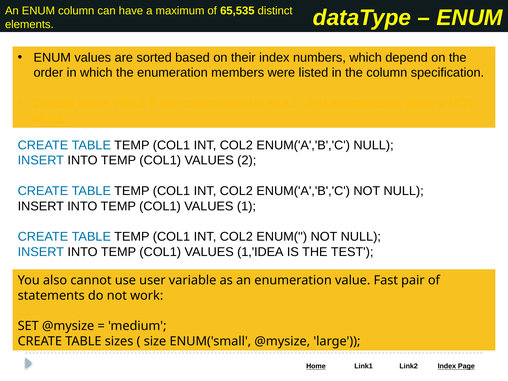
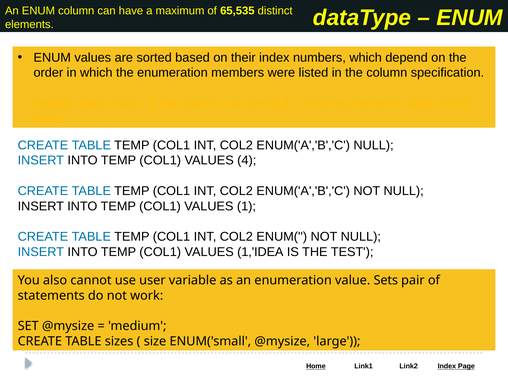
2: 2 -> 4
Fast: Fast -> Sets
